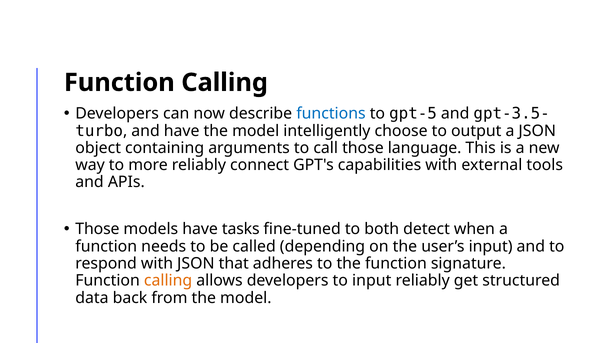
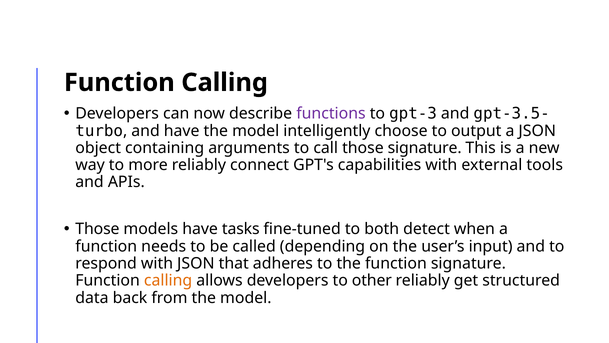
functions colour: blue -> purple
gpt-5: gpt-5 -> gpt-3
those language: language -> signature
to input: input -> other
